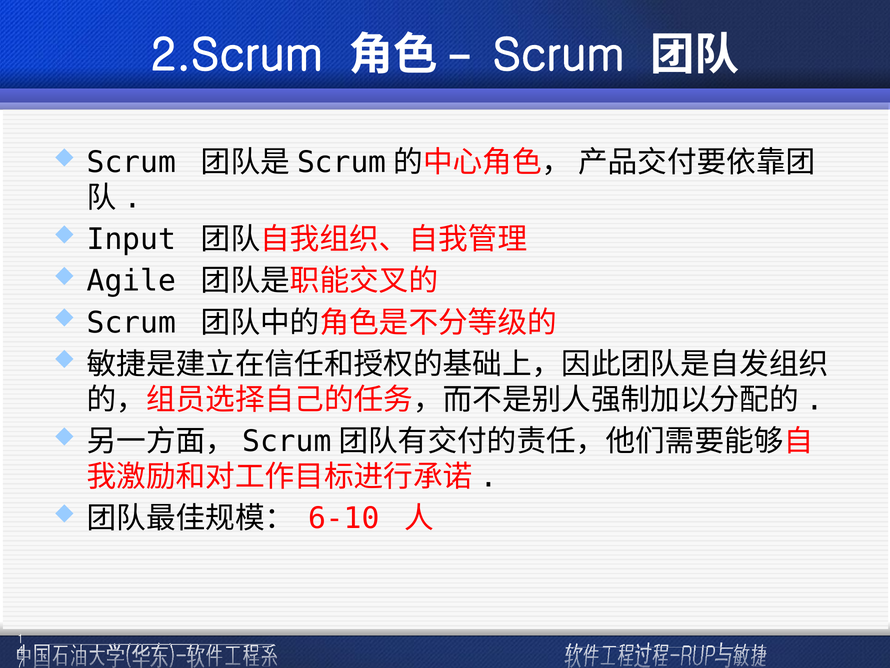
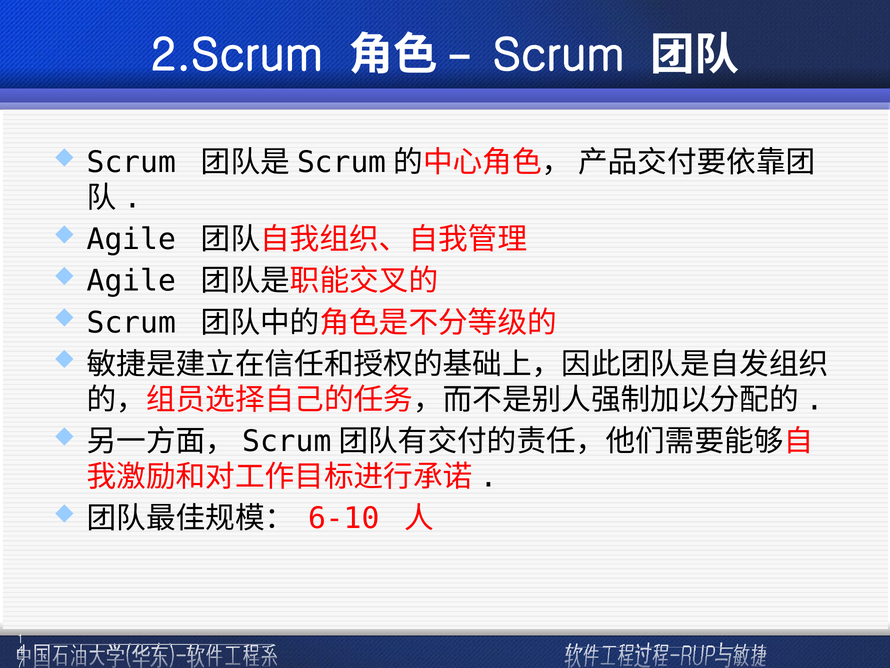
Input at (131, 239): Input -> Agile
